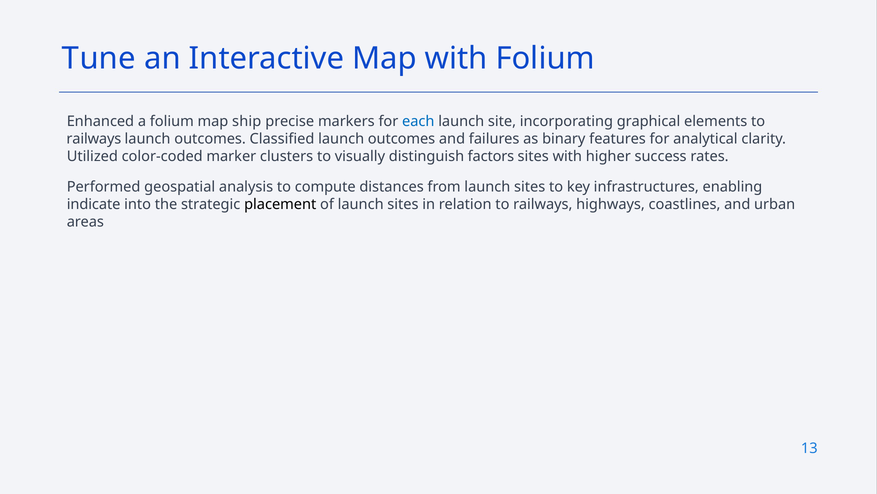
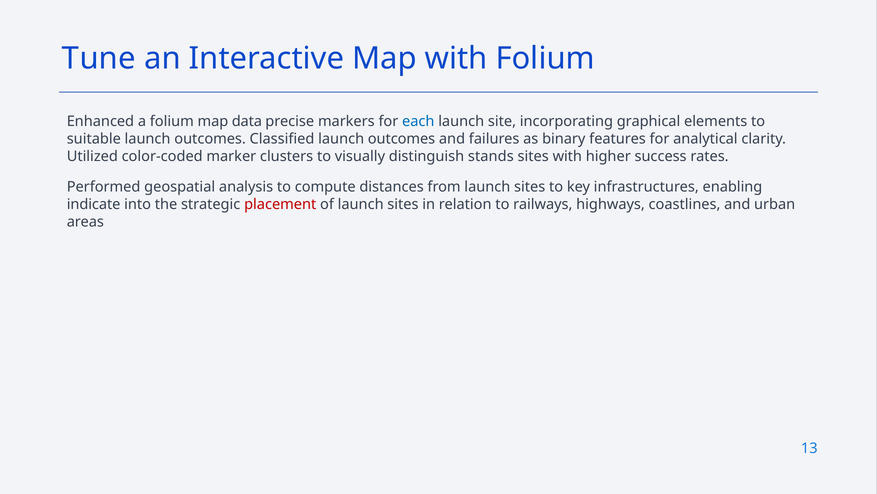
ship: ship -> data
railways at (94, 139): railways -> suitable
factors: factors -> stands
placement colour: black -> red
